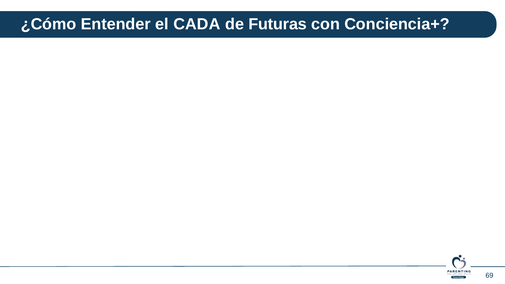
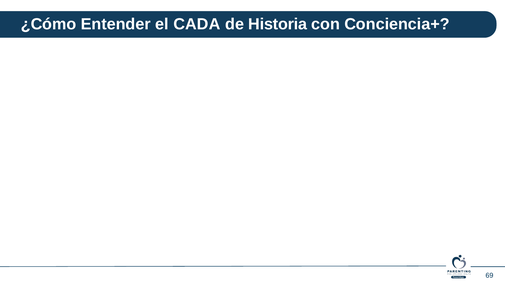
Futuras: Futuras -> Historia
